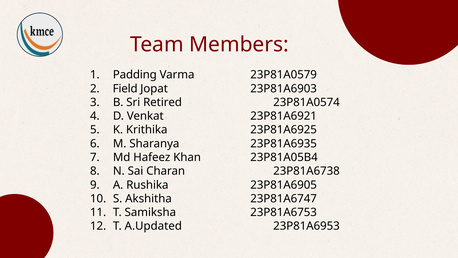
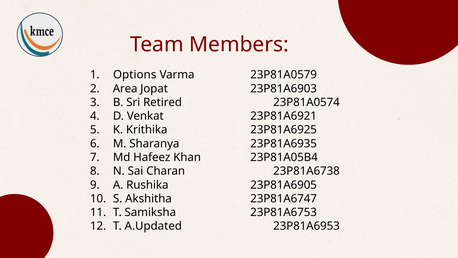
Padding: Padding -> Options
Field: Field -> Area
